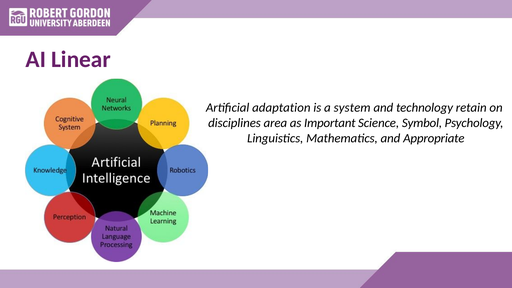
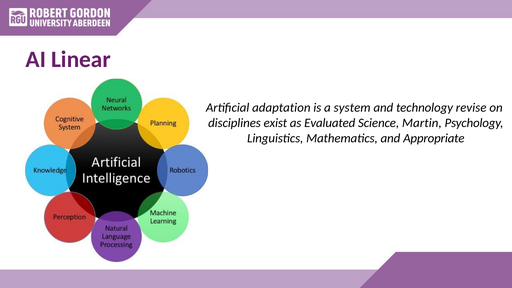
retain: retain -> revise
area: area -> exist
Important: Important -> Evaluated
Symbol: Symbol -> Martin
